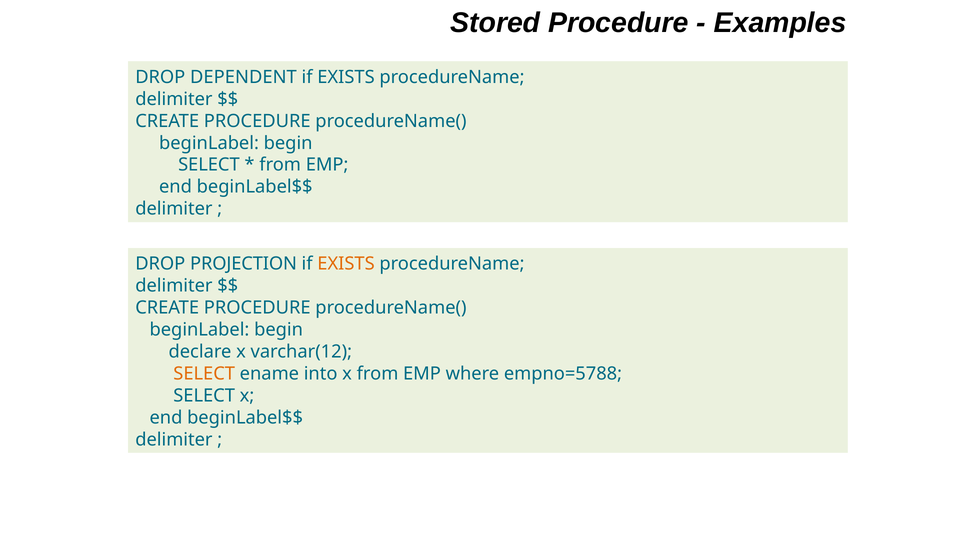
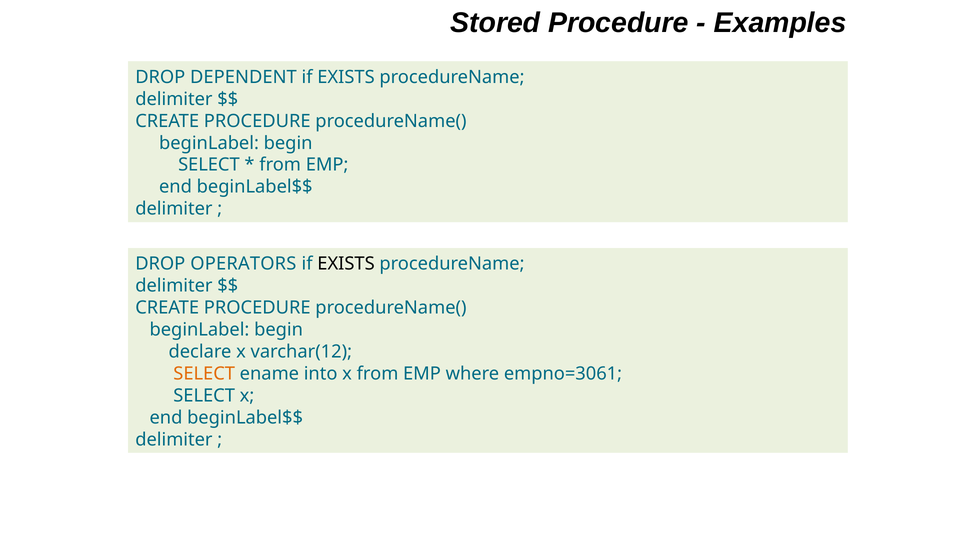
PROJECTION: PROJECTION -> OPERATORS
EXISTS at (346, 264) colour: orange -> black
empno=5788: empno=5788 -> empno=3061
